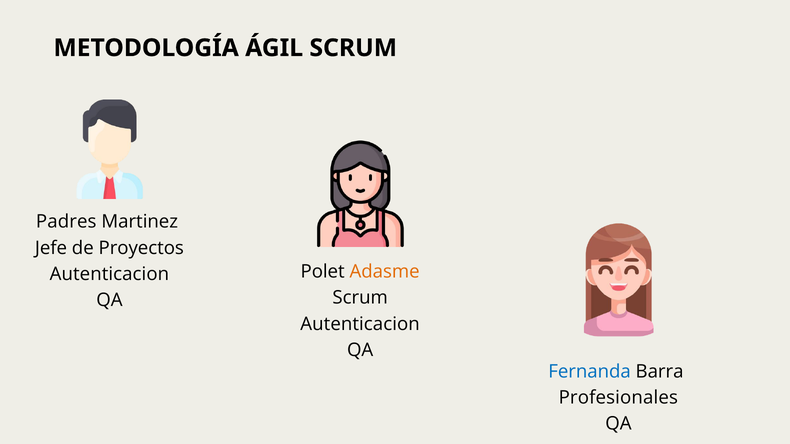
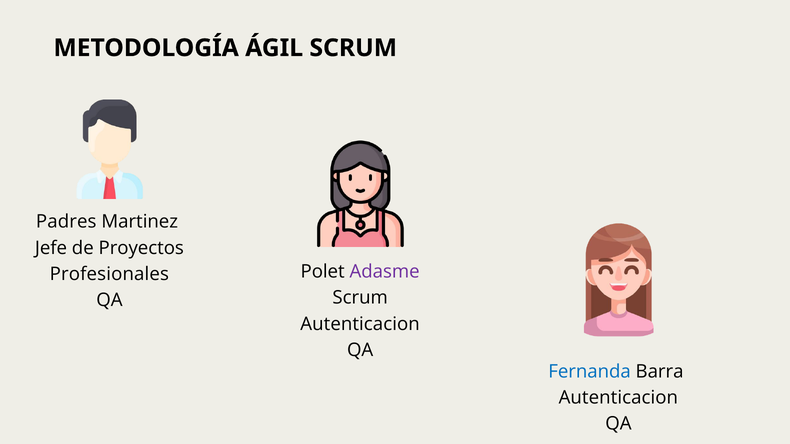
Adasme colour: orange -> purple
Autenticacion at (109, 274): Autenticacion -> Profesionales
Profesionales at (618, 398): Profesionales -> Autenticacion
